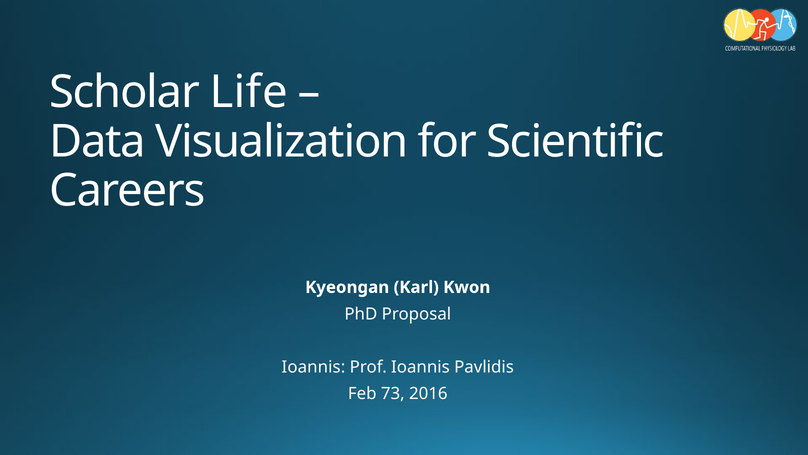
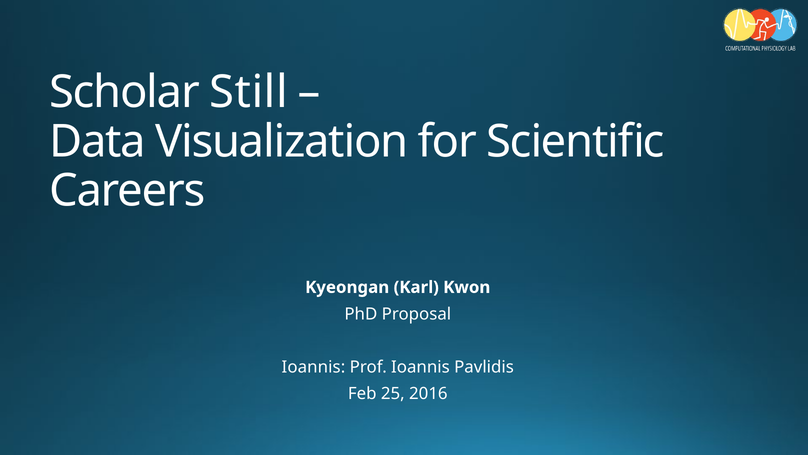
Life: Life -> Still
73: 73 -> 25
